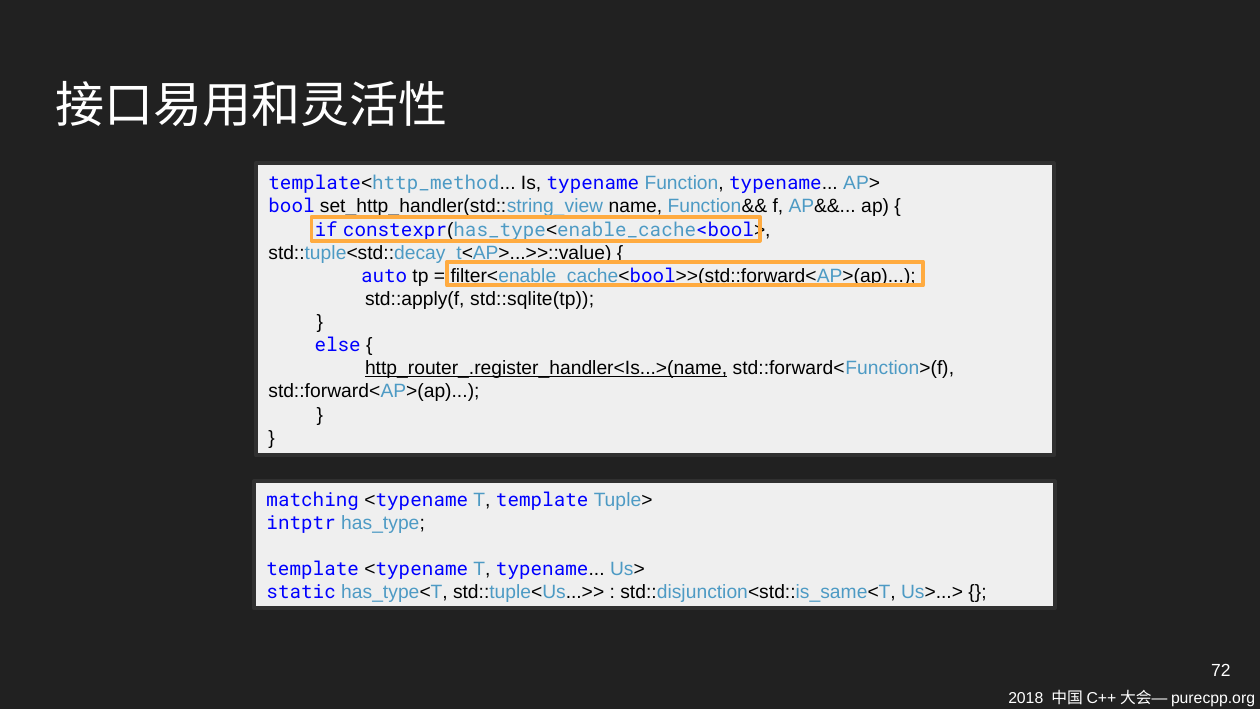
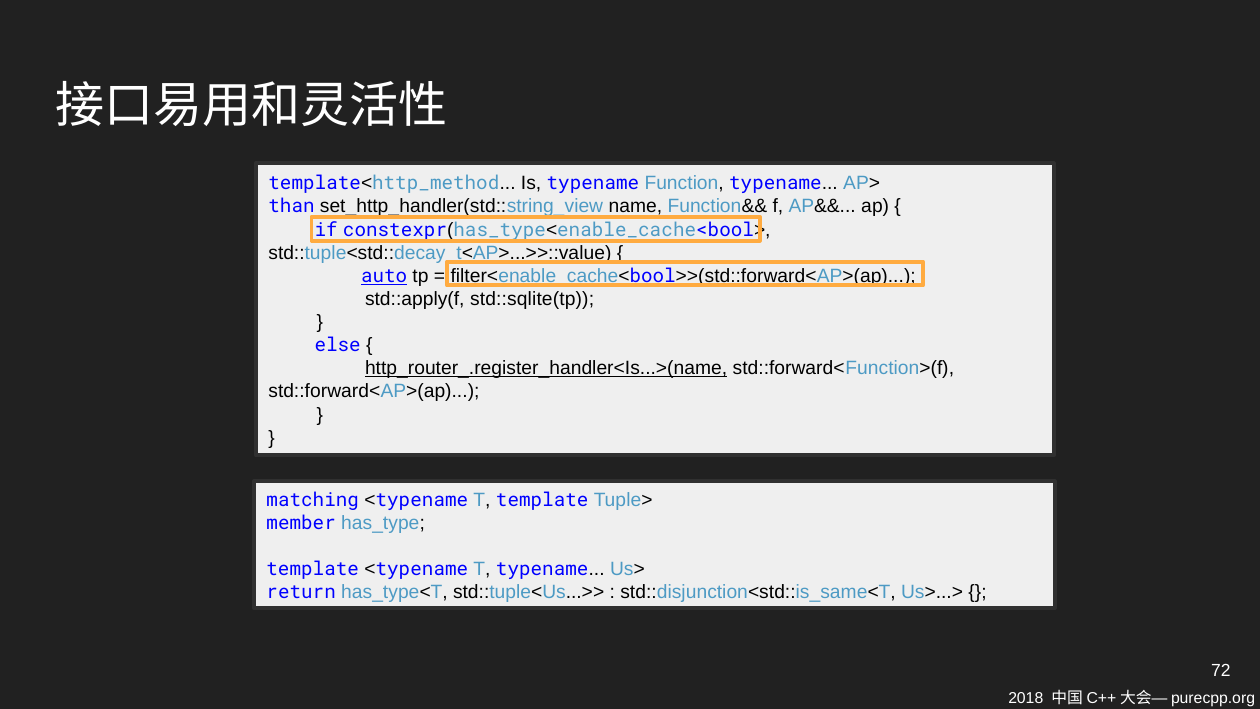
bool: bool -> than
auto underline: none -> present
intptr: intptr -> member
static: static -> return
